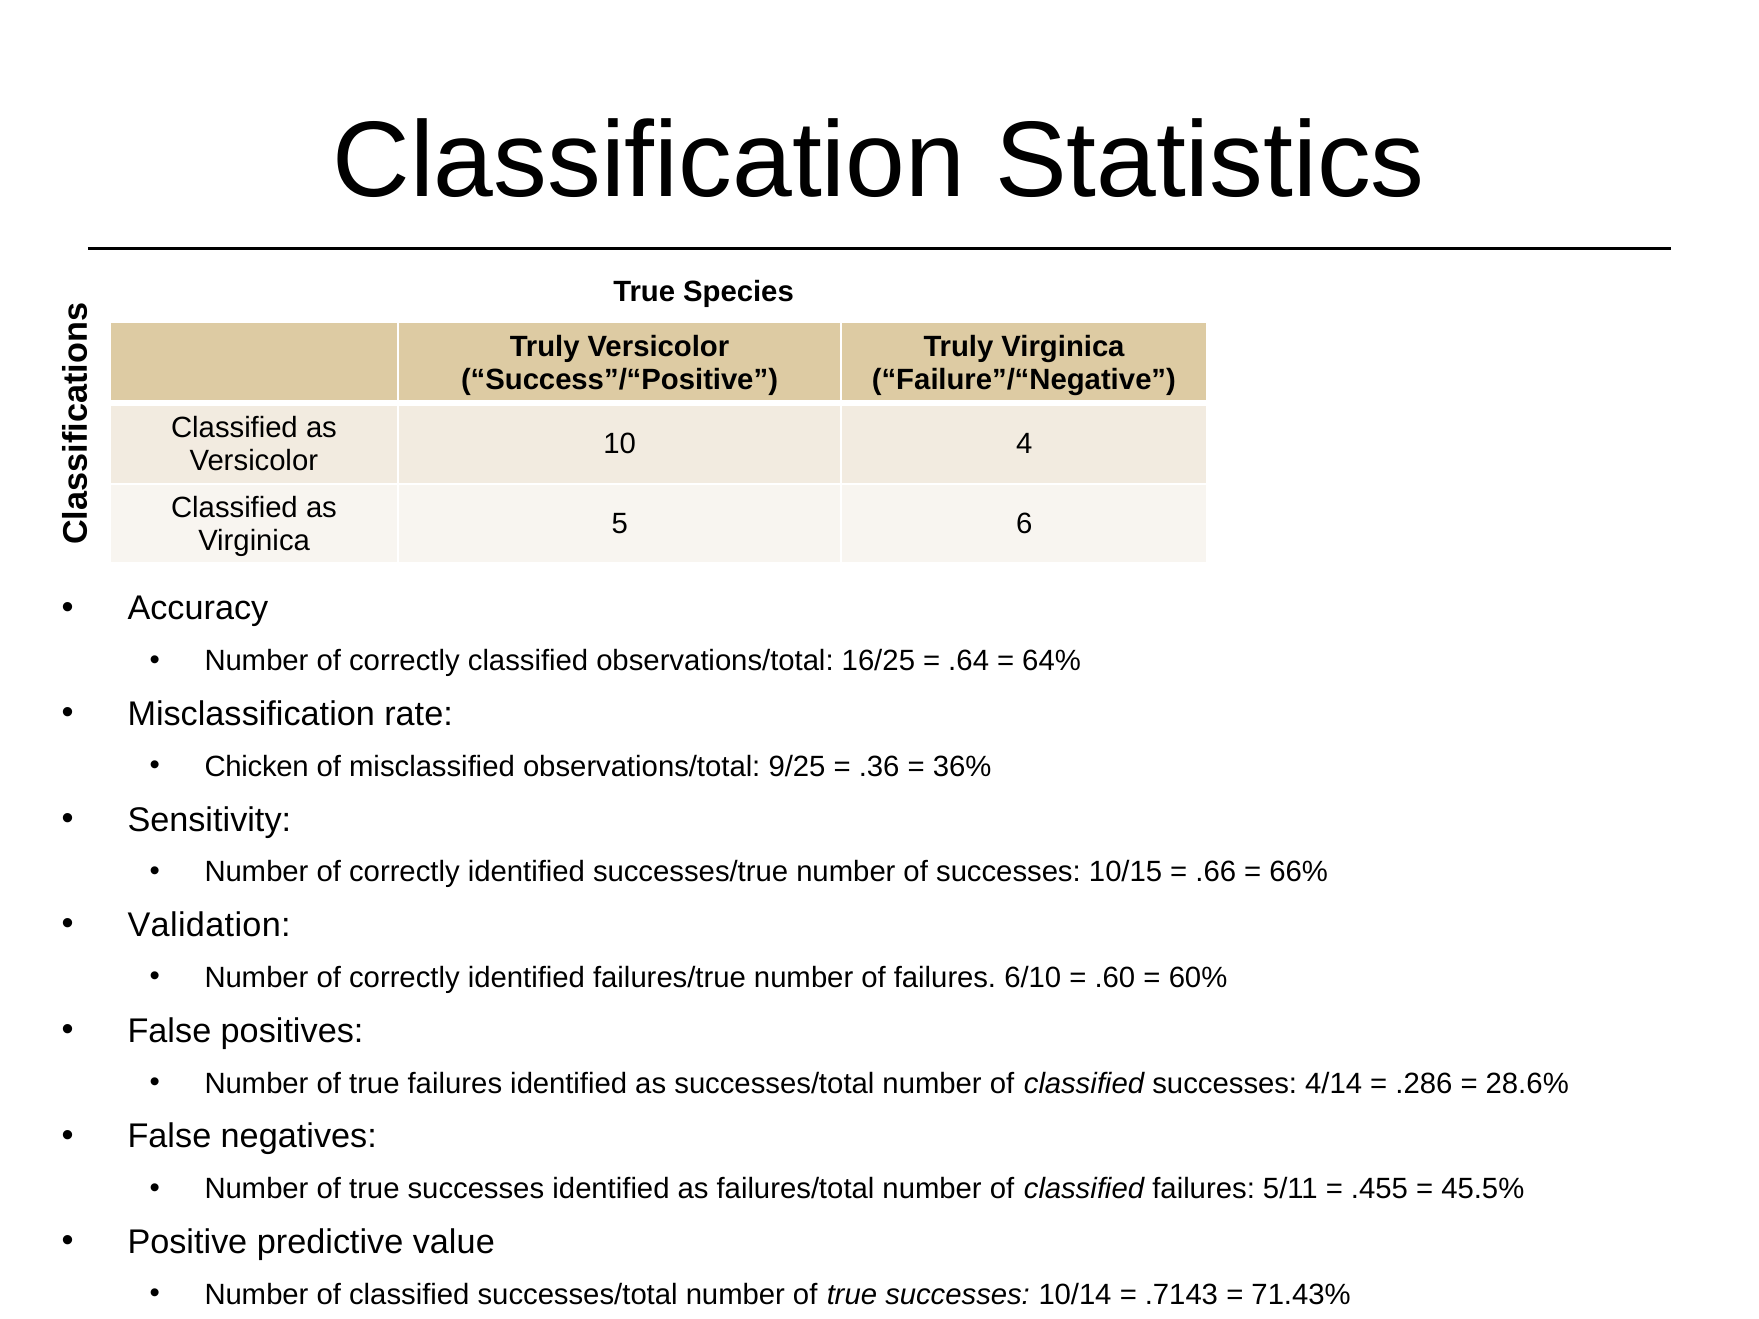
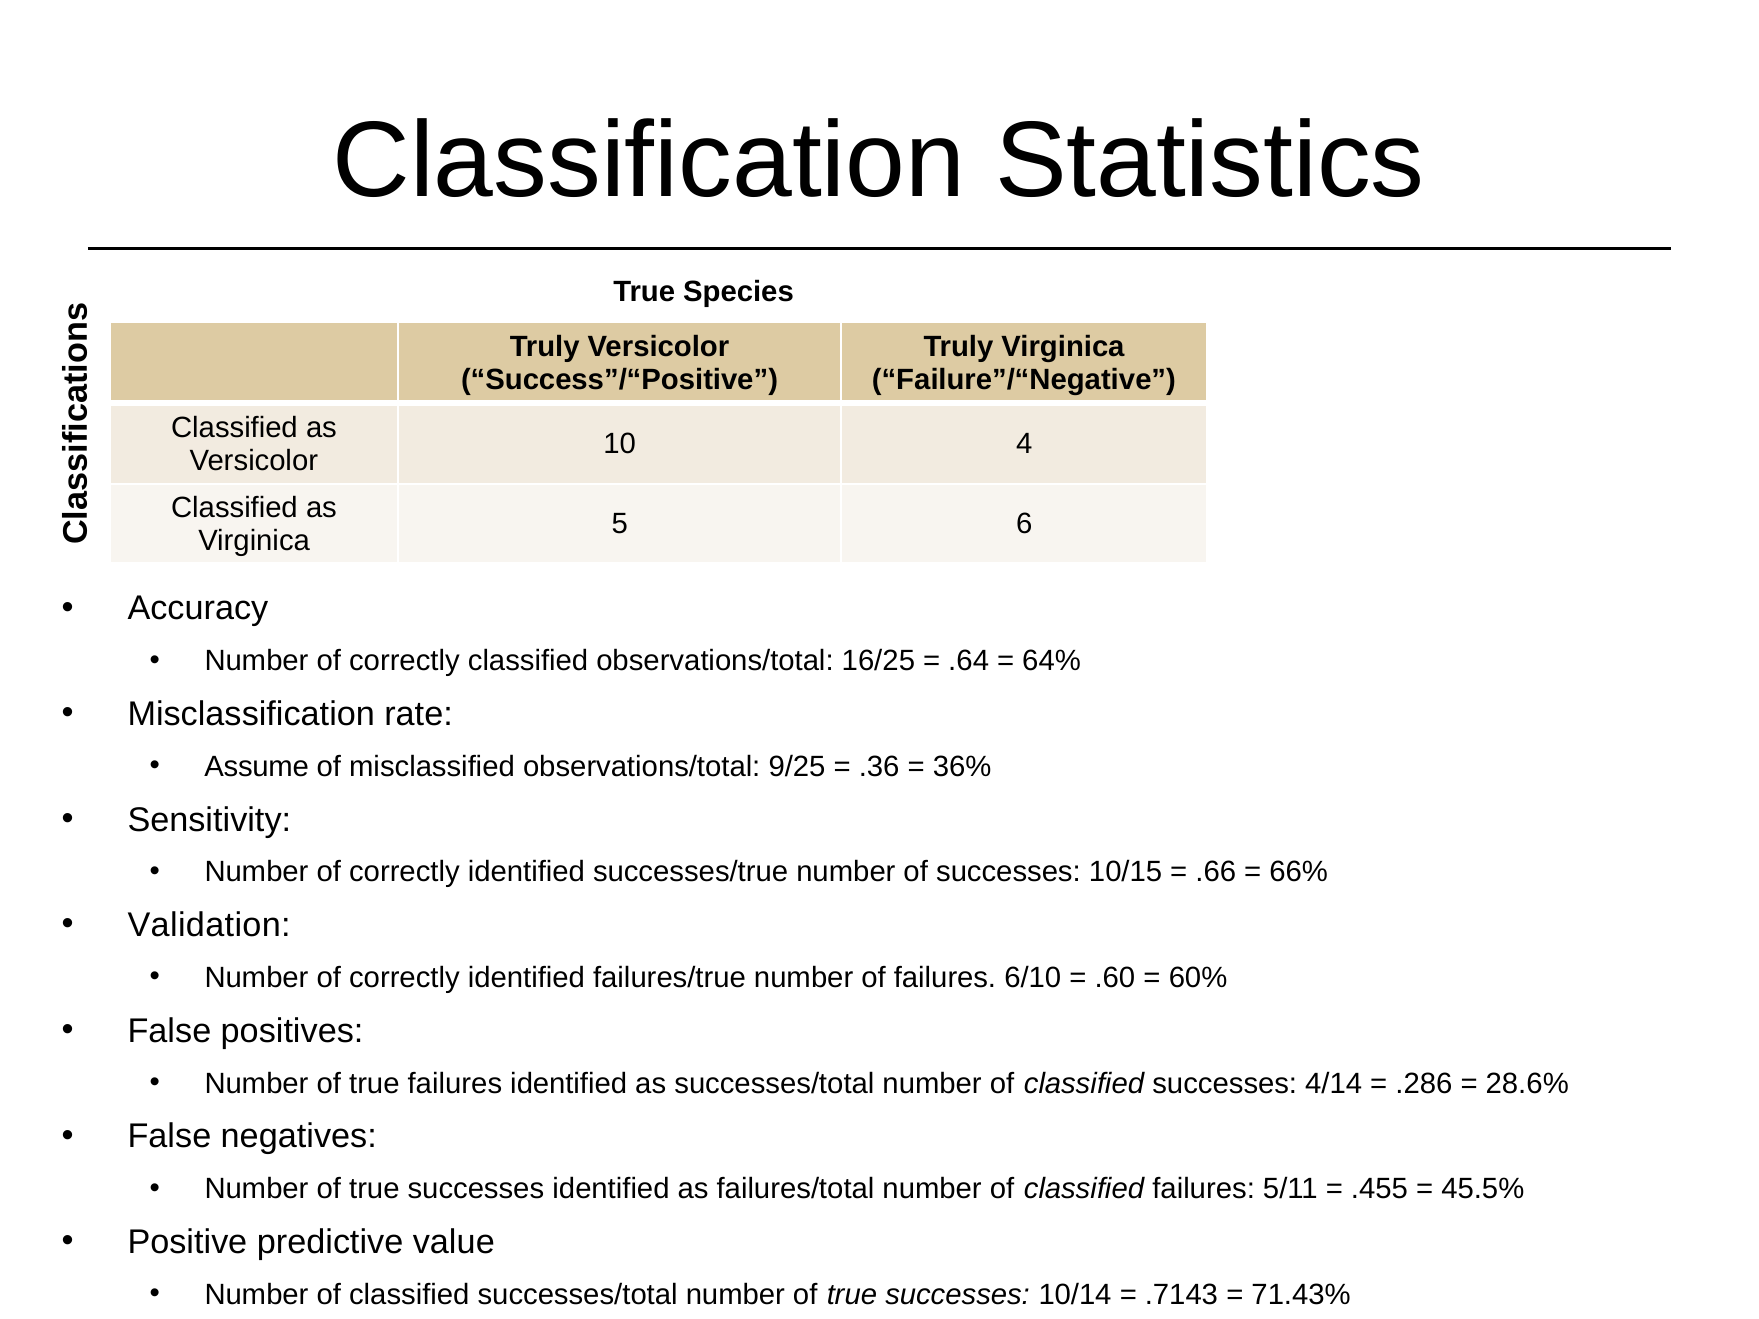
Chicken: Chicken -> Assume
